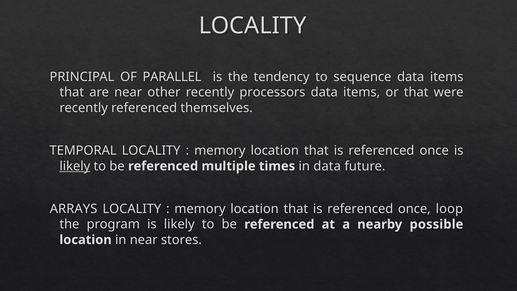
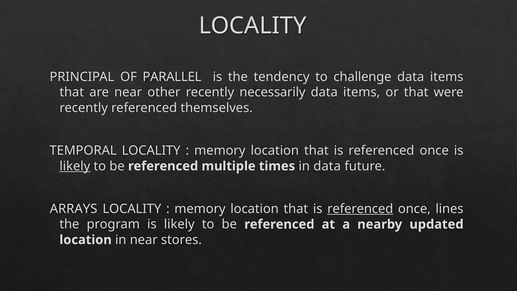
sequence: sequence -> challenge
processors: processors -> necessarily
referenced at (360, 209) underline: none -> present
loop: loop -> lines
possible: possible -> updated
